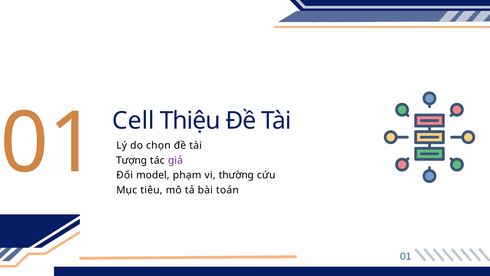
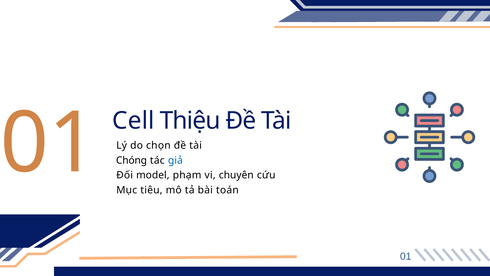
Tượng: Tượng -> Chóng
giả colour: purple -> blue
thường: thường -> chuyên
